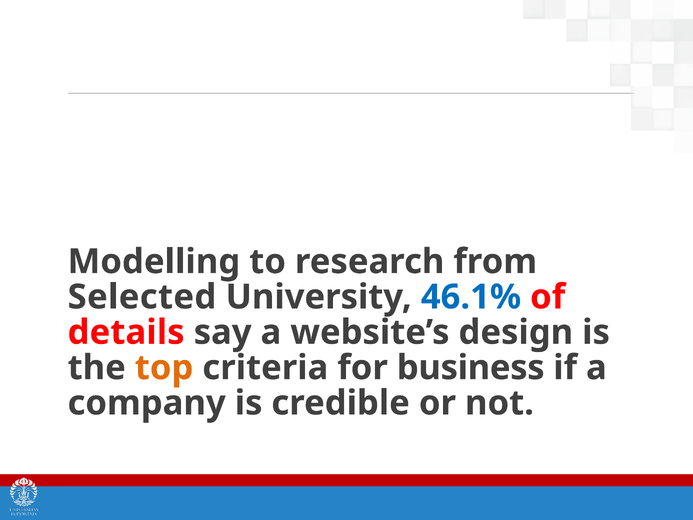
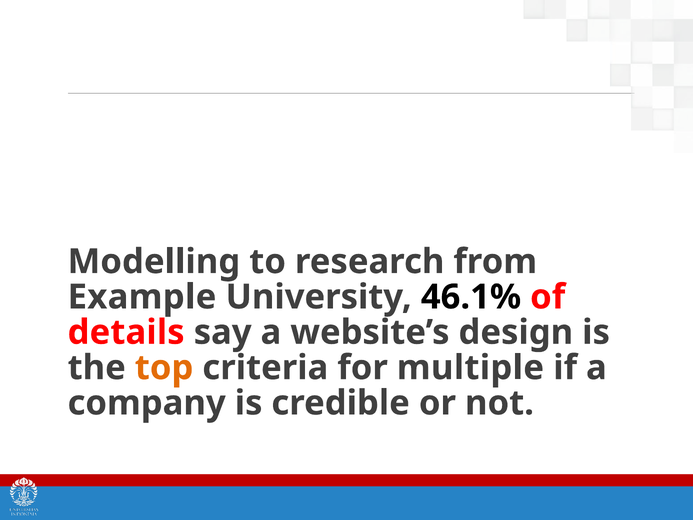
Selected: Selected -> Example
46.1% colour: blue -> black
business: business -> multiple
